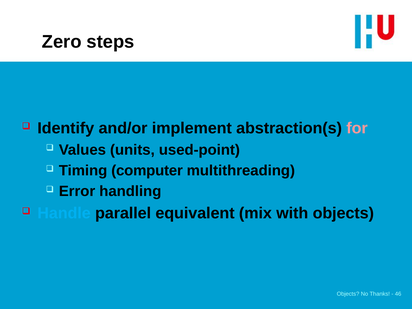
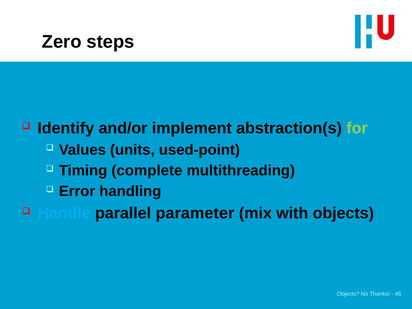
for colour: pink -> light green
computer: computer -> complete
equivalent: equivalent -> parameter
